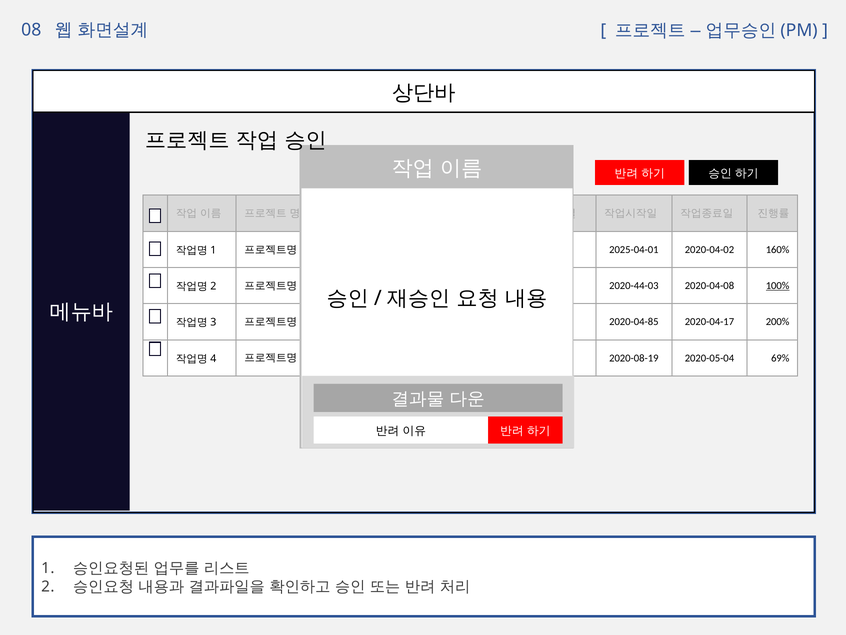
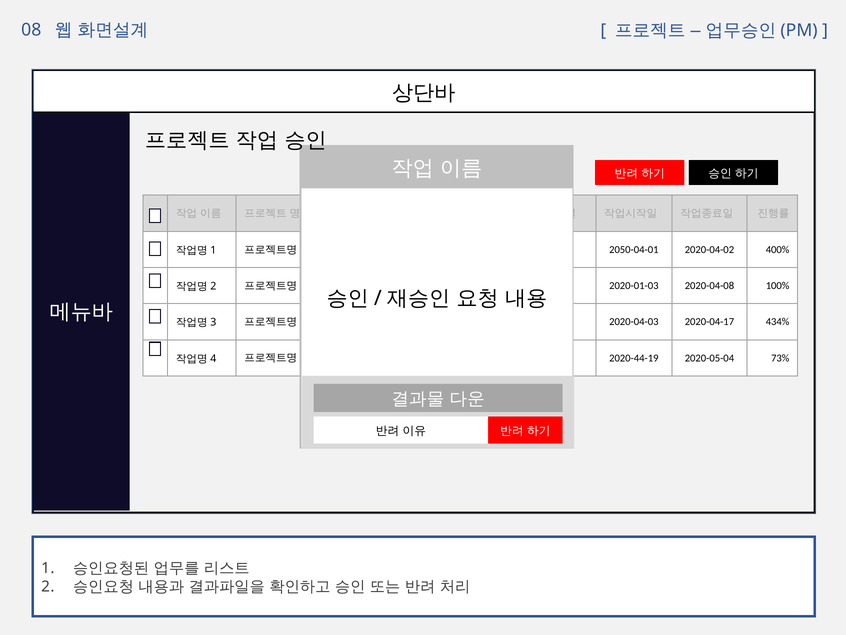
2025-04-01: 2025-04-01 -> 2050-04-01
160%: 160% -> 400%
2020-44-03: 2020-44-03 -> 2020-01-03
100% underline: present -> none
2020-04-85 at (634, 322): 2020-04-85 -> 2020-04-03
200%: 200% -> 434%
2020-08-19: 2020-08-19 -> 2020-44-19
69%: 69% -> 73%
